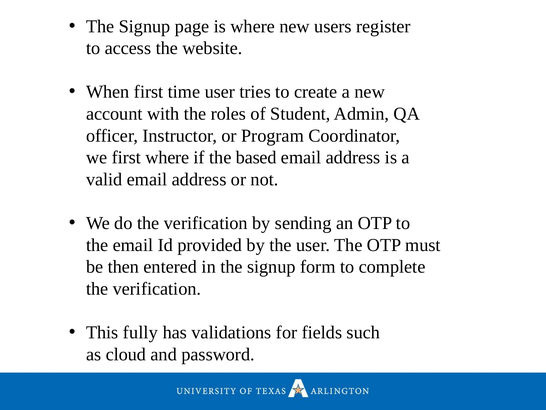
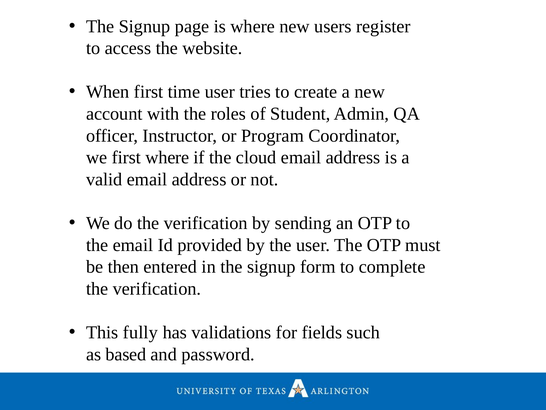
based: based -> cloud
cloud: cloud -> based
